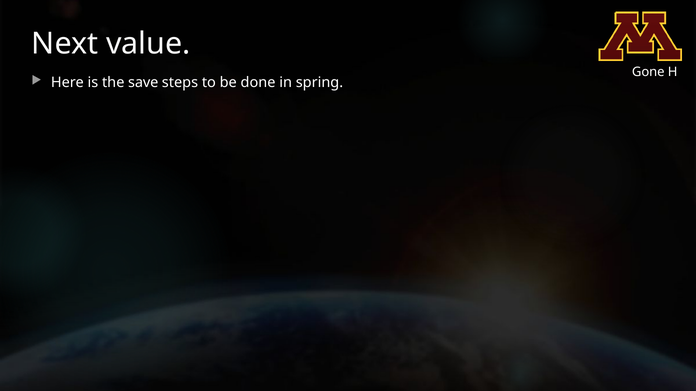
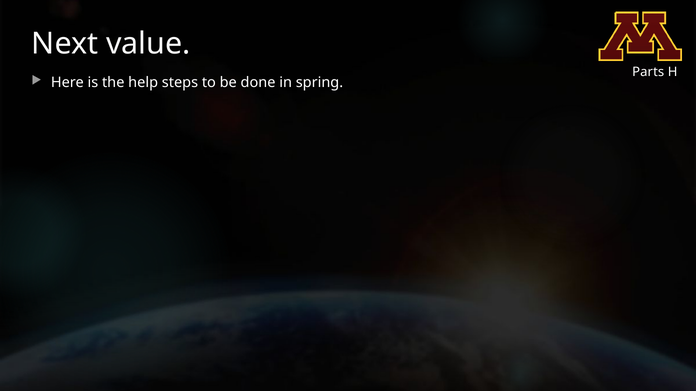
Gone: Gone -> Parts
save: save -> help
